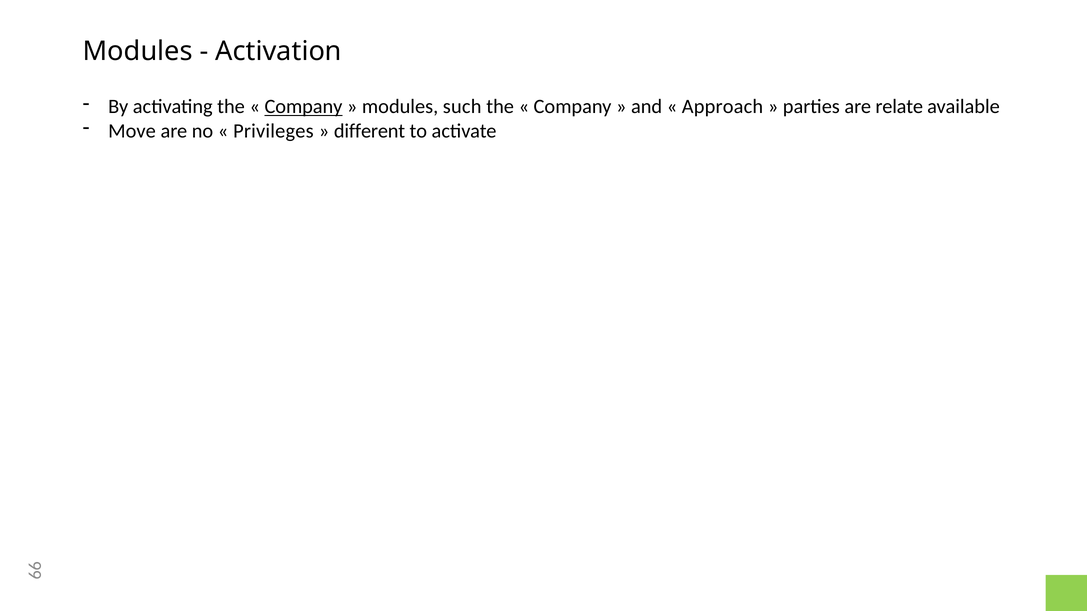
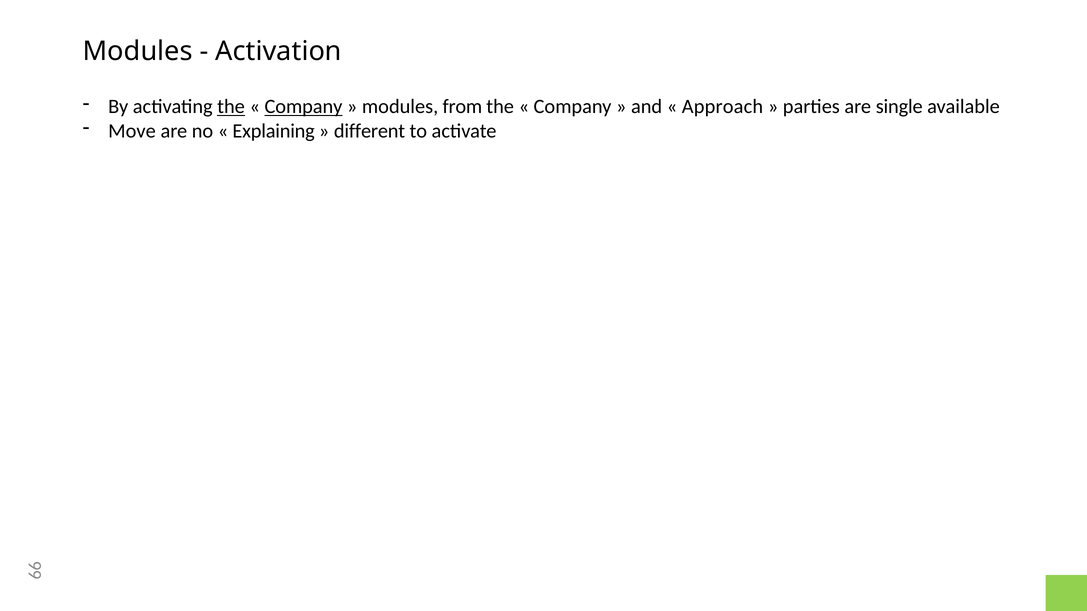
the at (231, 107) underline: none -> present
such: such -> from
relate: relate -> single
Privileges: Privileges -> Explaining
